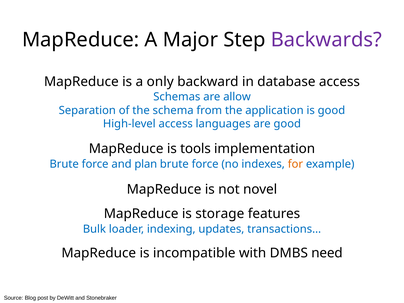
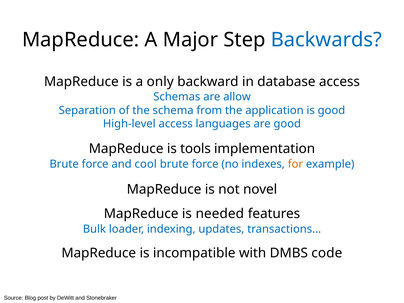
Backwards colour: purple -> blue
plan: plan -> cool
storage: storage -> needed
need: need -> code
